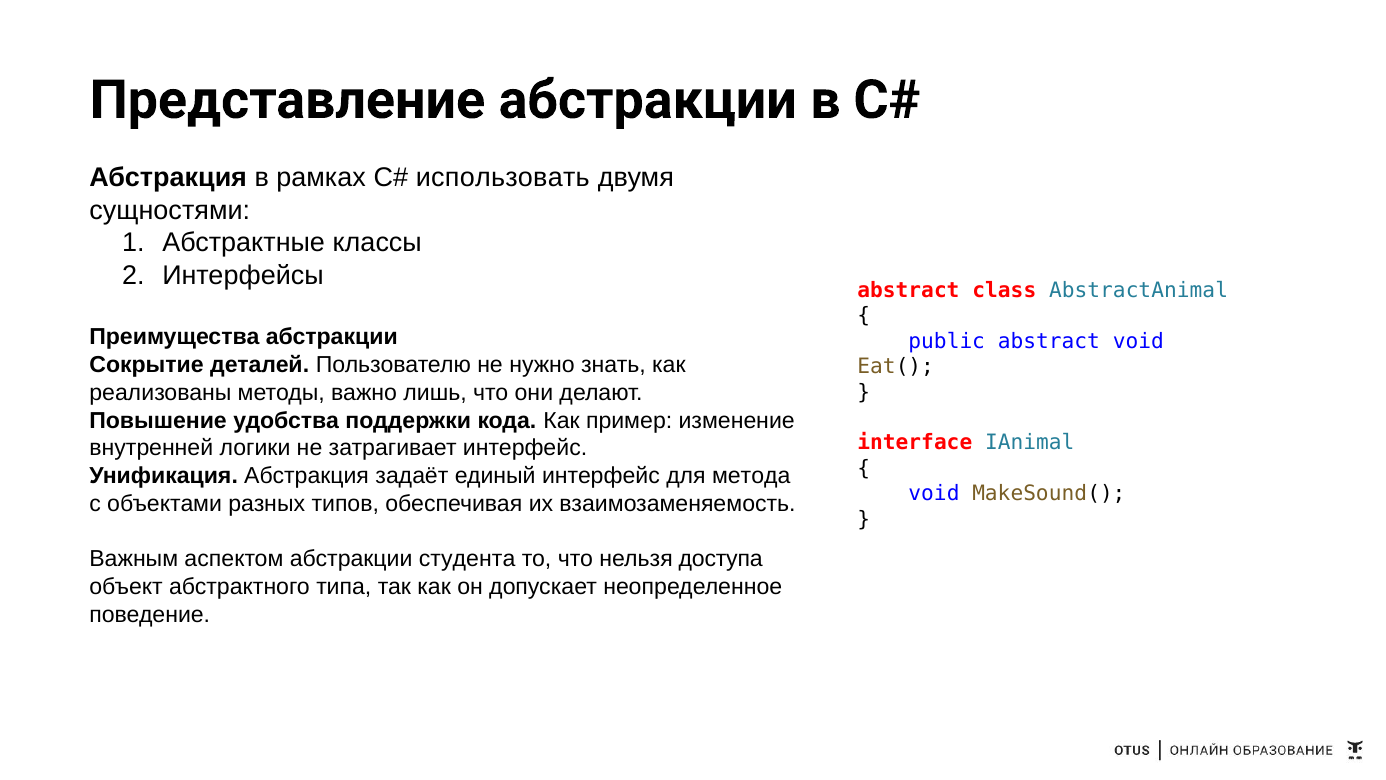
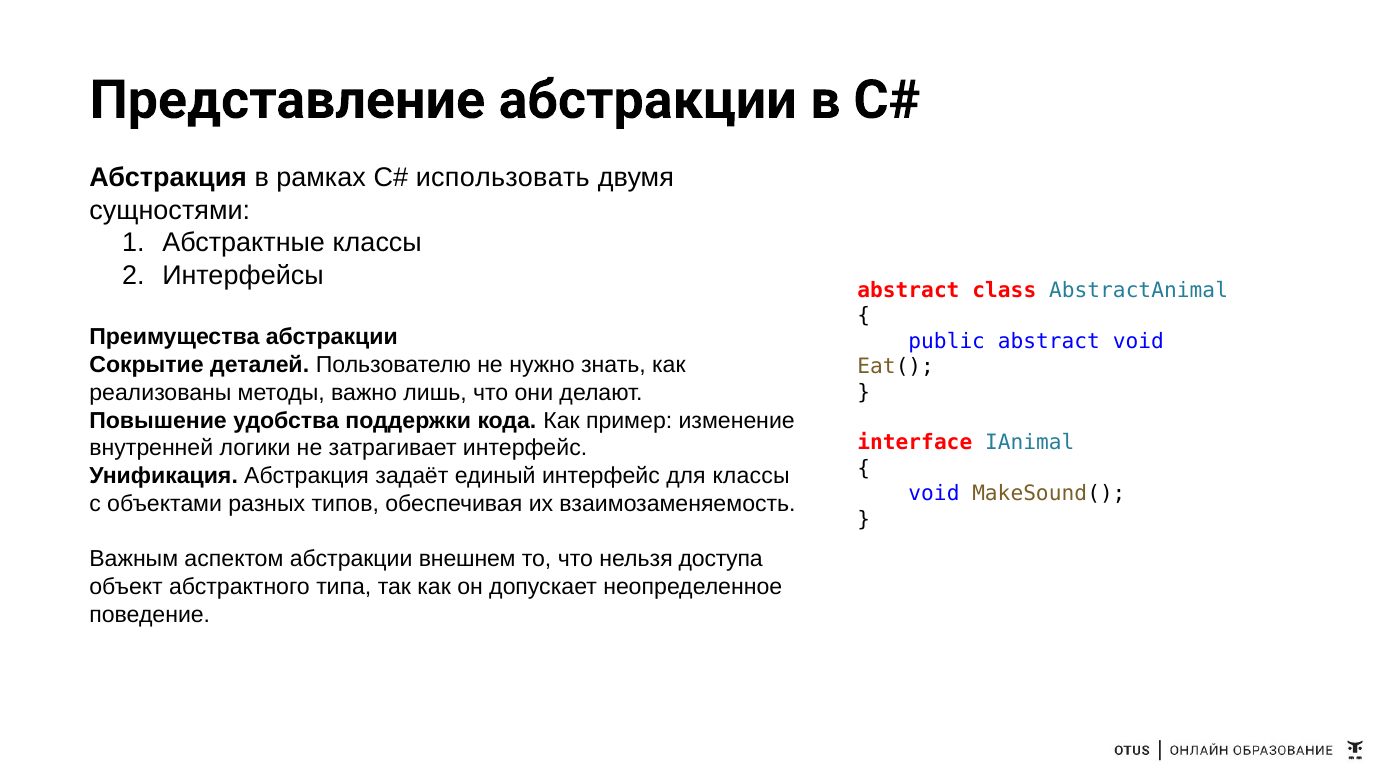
для метода: метода -> классы
студента: студента -> внешнем
